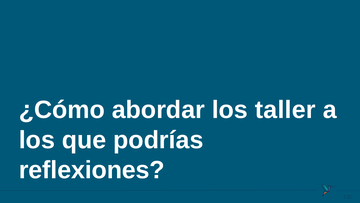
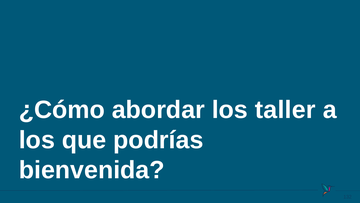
reflexiones: reflexiones -> bienvenida
